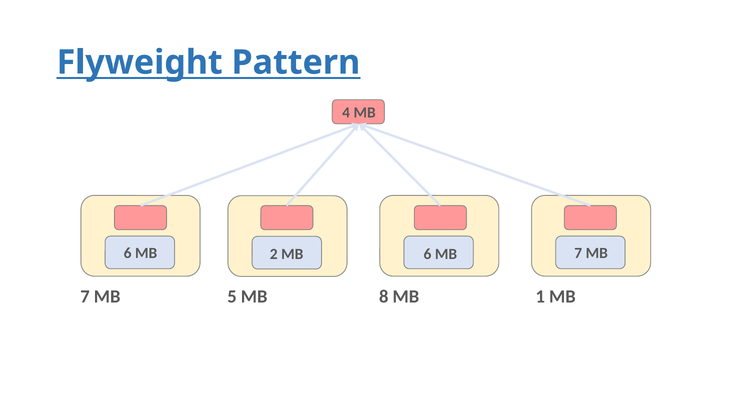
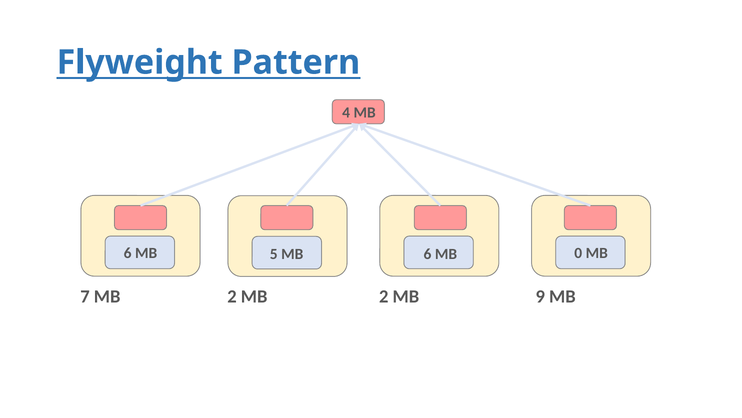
2: 2 -> 5
MB 7: 7 -> 0
7 MB 5: 5 -> 2
8 at (384, 296): 8 -> 2
1: 1 -> 9
